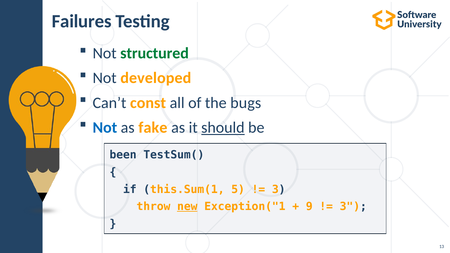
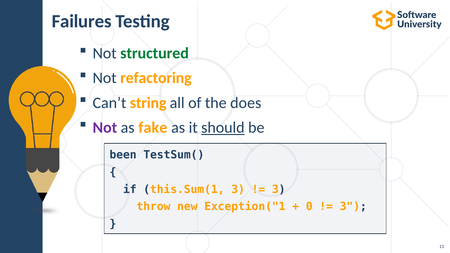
developed: developed -> refactoring
const: const -> string
bugs: bugs -> does
Not at (105, 128) colour: blue -> purple
this.Sum(1 5: 5 -> 3
new underline: present -> none
9: 9 -> 0
